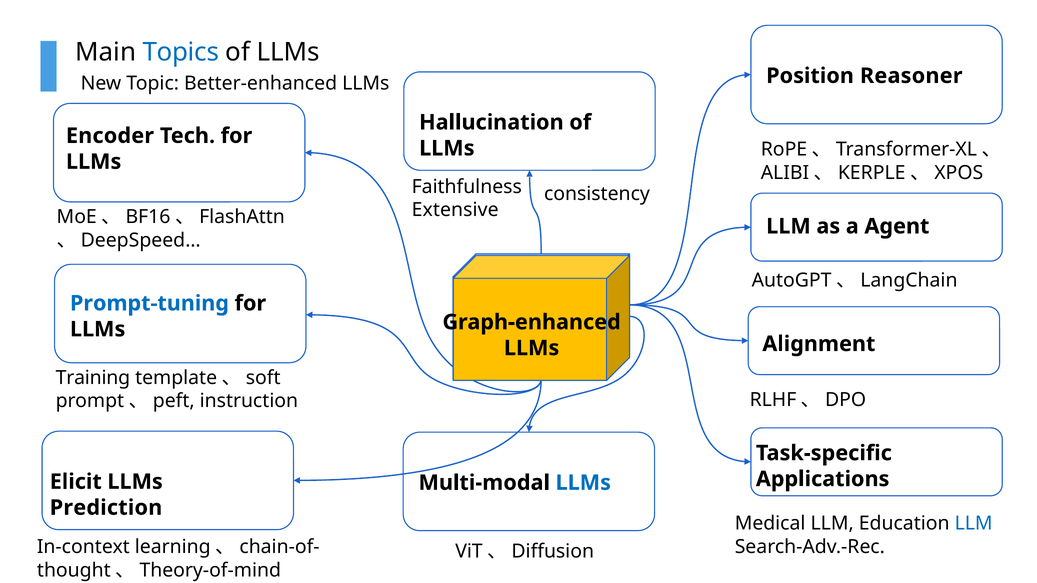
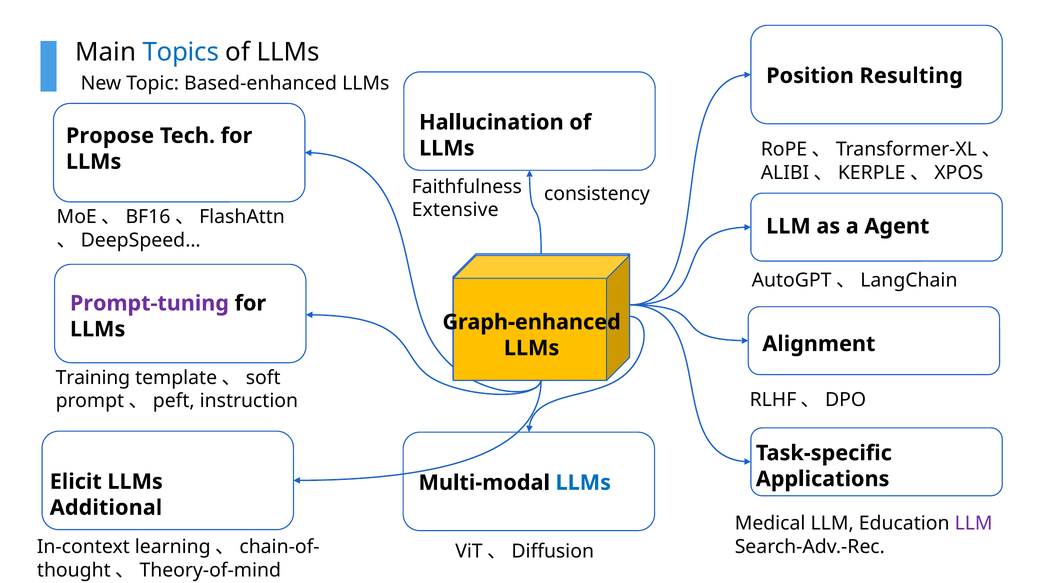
Reasoner: Reasoner -> Resulting
Better-enhanced: Better-enhanced -> Based-enhanced
Encoder: Encoder -> Propose
Prompt-tuning colour: blue -> purple
Prediction: Prediction -> Additional
LLM at (974, 524) colour: blue -> purple
